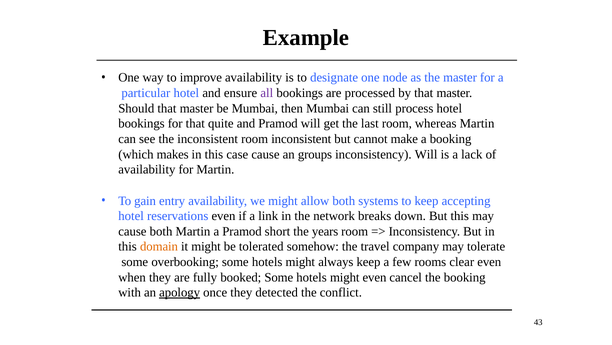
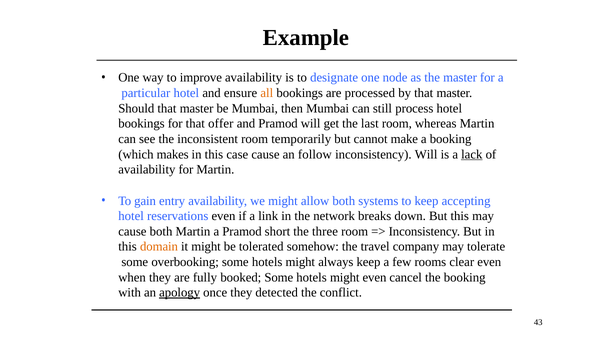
all colour: purple -> orange
quite: quite -> offer
room inconsistent: inconsistent -> temporarily
groups: groups -> follow
lack underline: none -> present
years: years -> three
